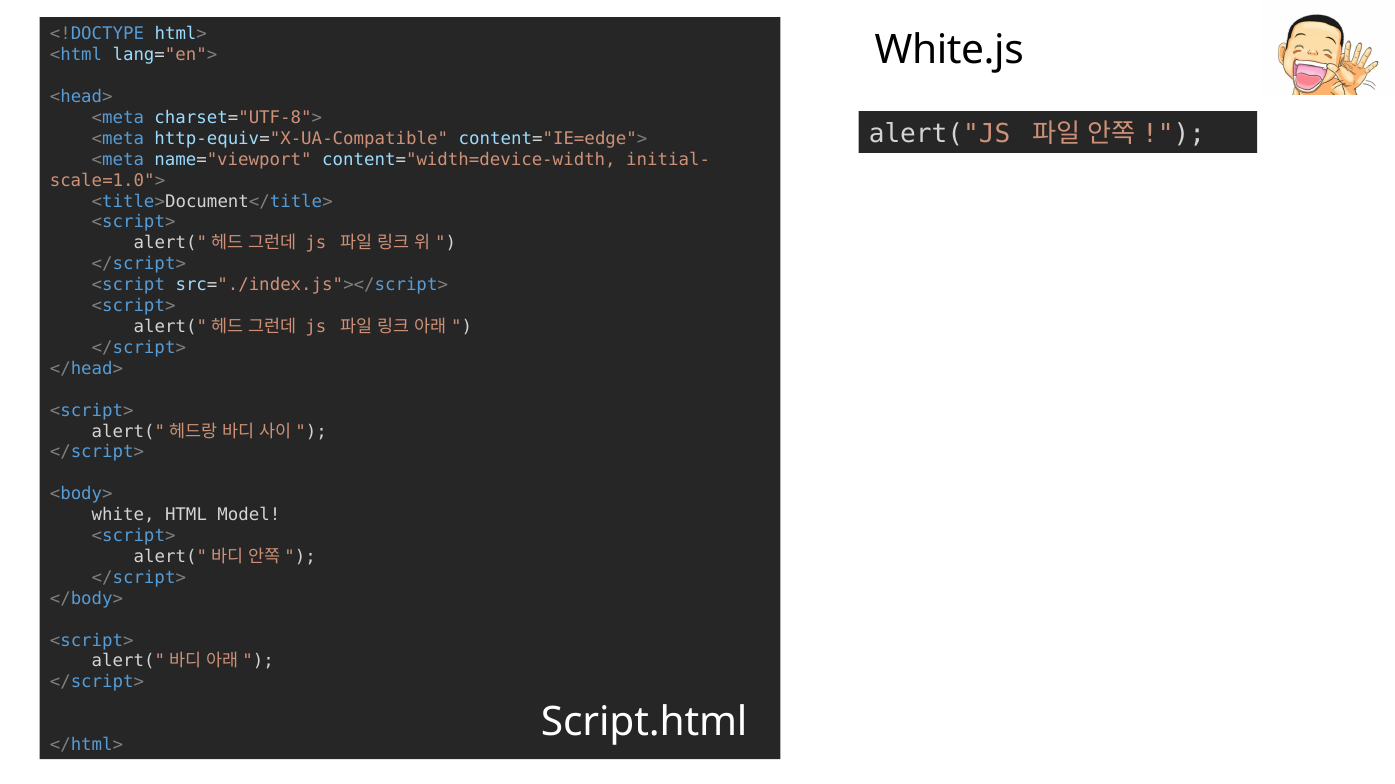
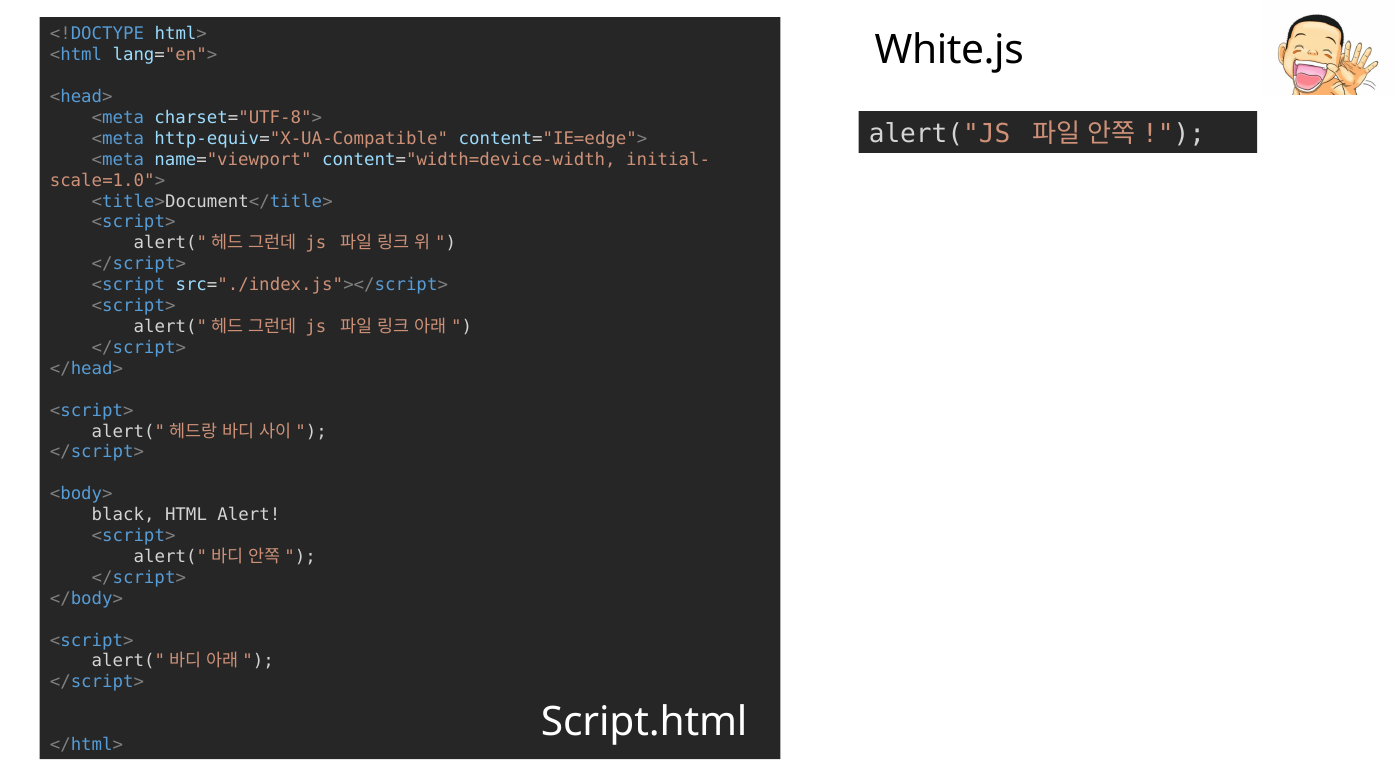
white: white -> black
Model: Model -> Alert
